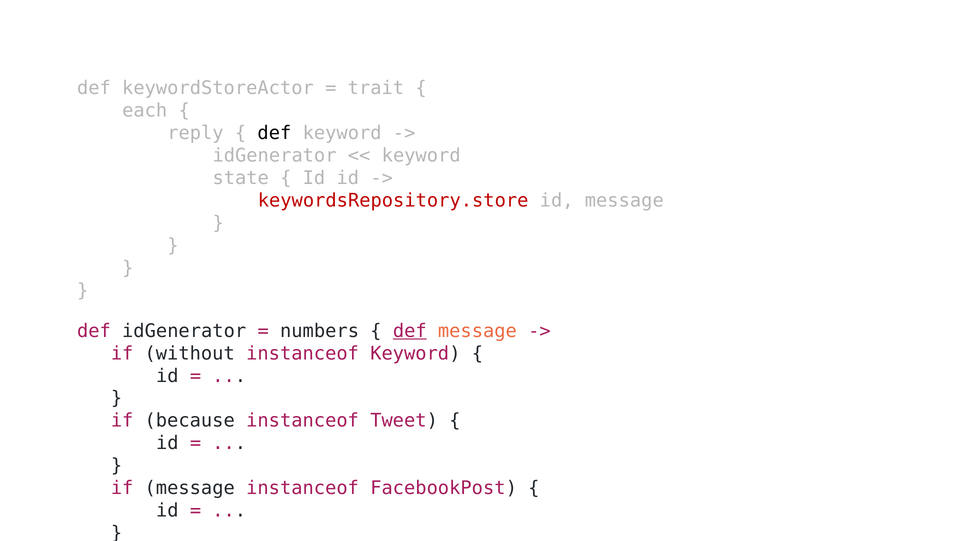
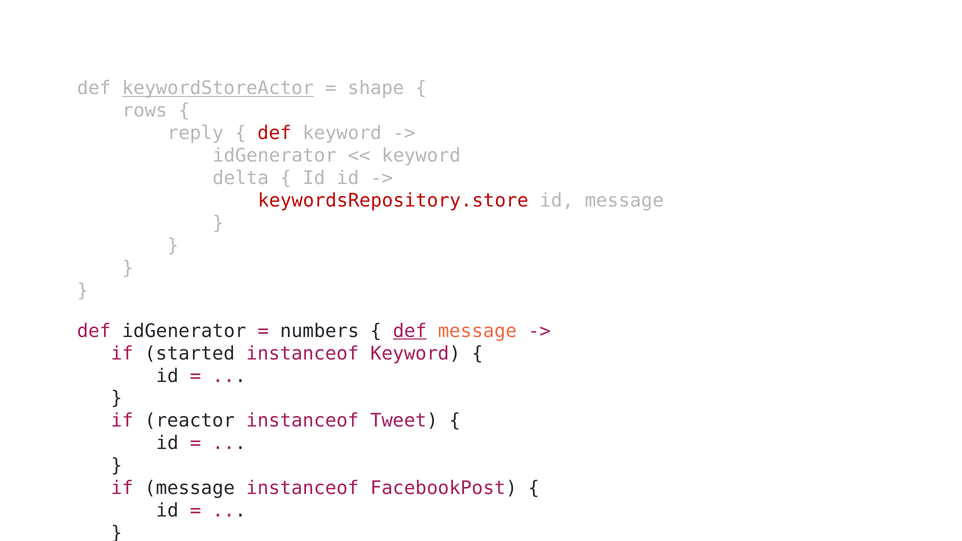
keywordStoreActor underline: none -> present
trait: trait -> shape
each: each -> rows
def at (274, 133) colour: black -> red
state: state -> delta
without: without -> started
because: because -> reactor
